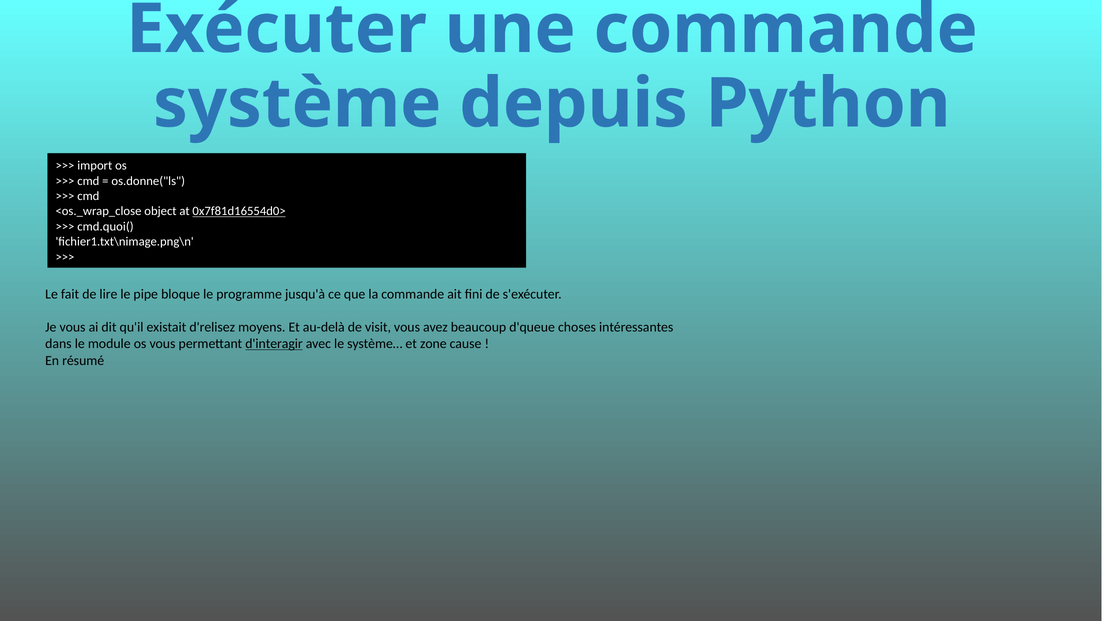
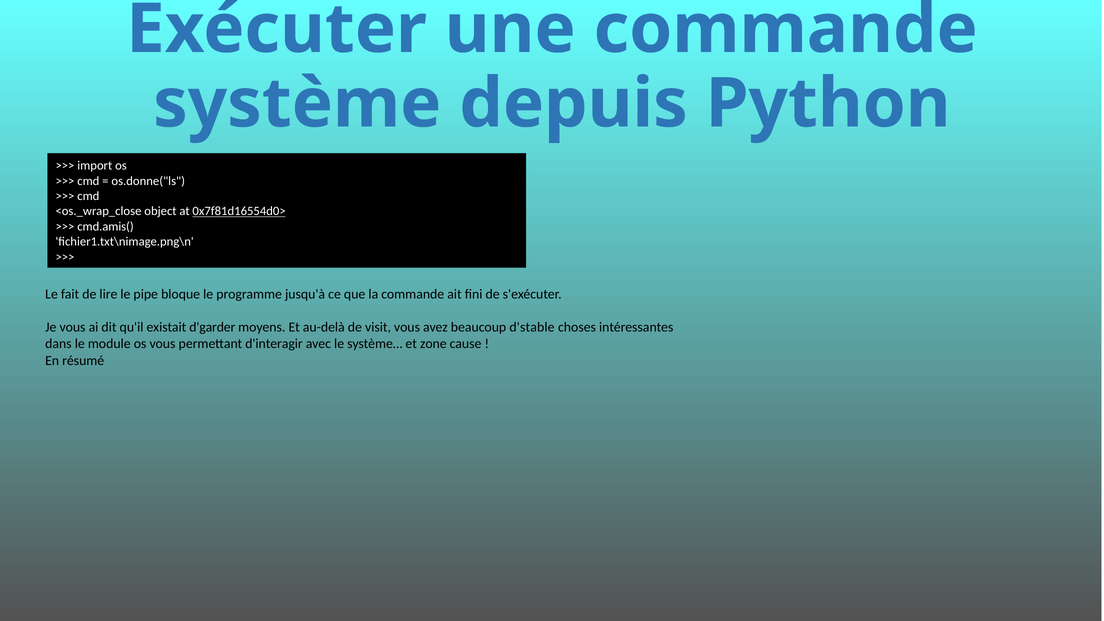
cmd.quoi(: cmd.quoi( -> cmd.amis(
d'relisez: d'relisez -> d'garder
d'queue: d'queue -> d'stable
d'interagir underline: present -> none
